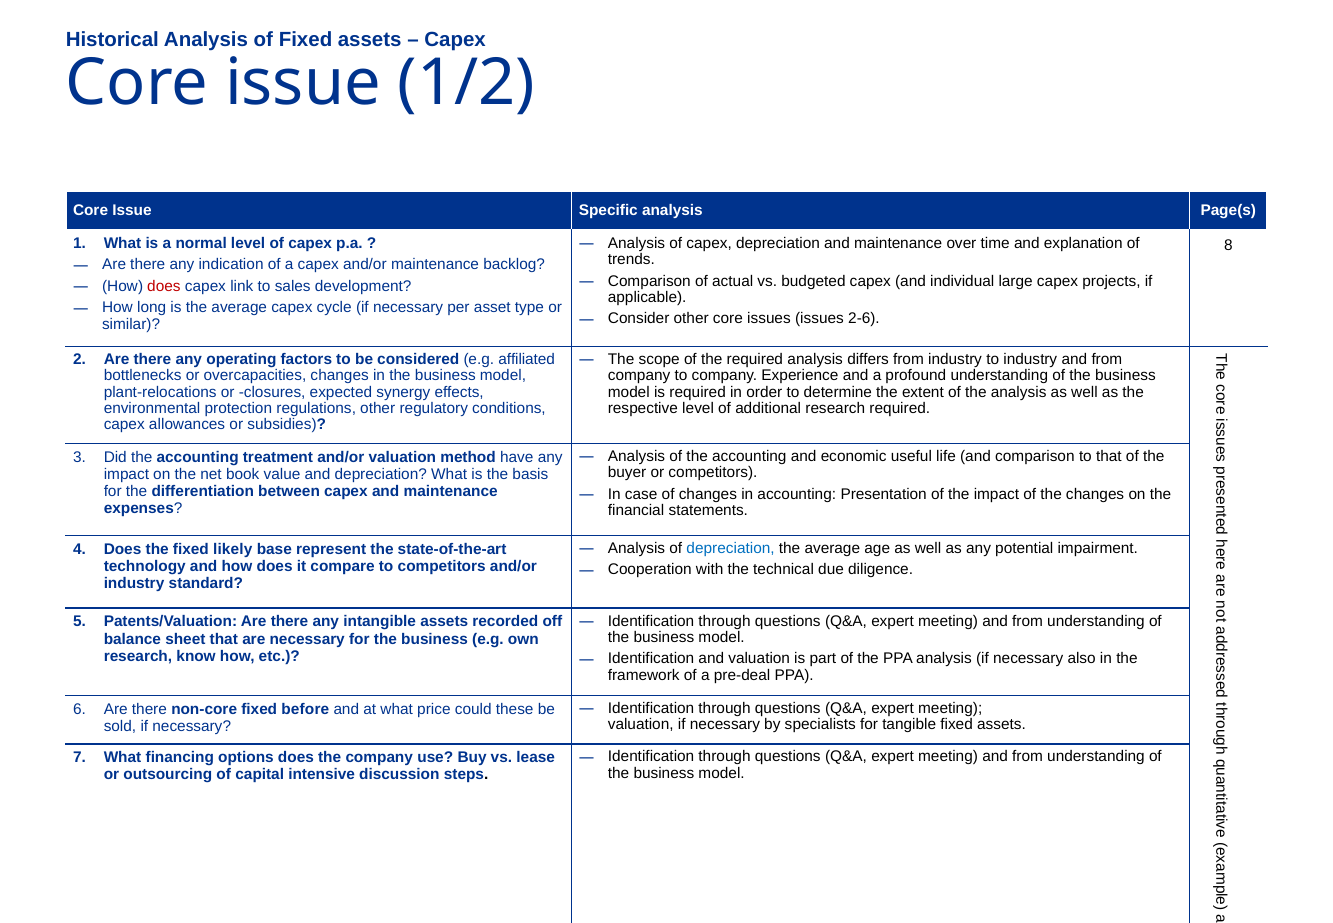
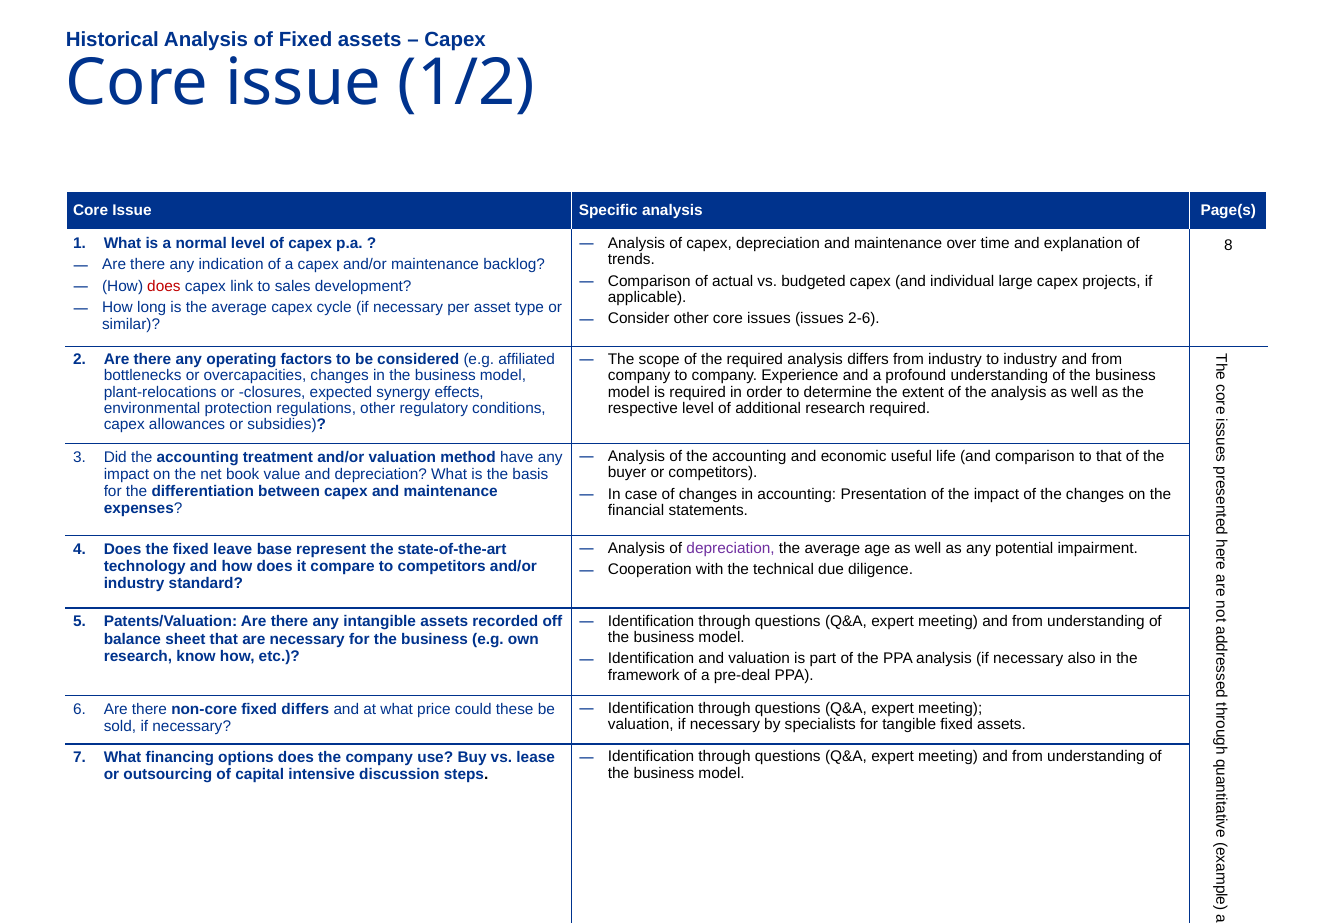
likely: likely -> leave
depreciation at (731, 548) colour: blue -> purple
fixed before: before -> differs
